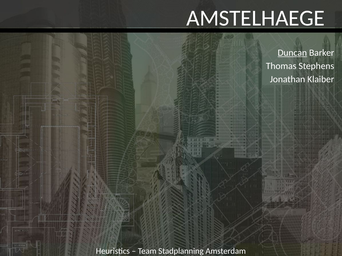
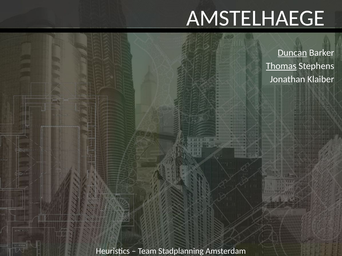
Thomas underline: none -> present
